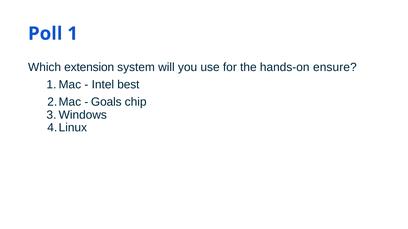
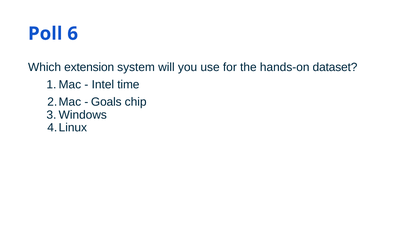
1: 1 -> 6
ensure: ensure -> dataset
best: best -> time
